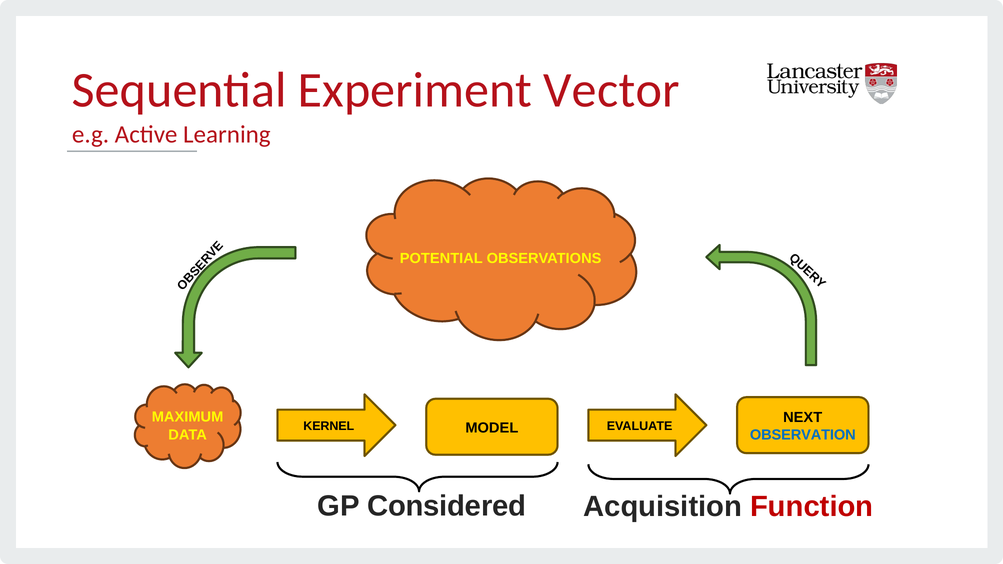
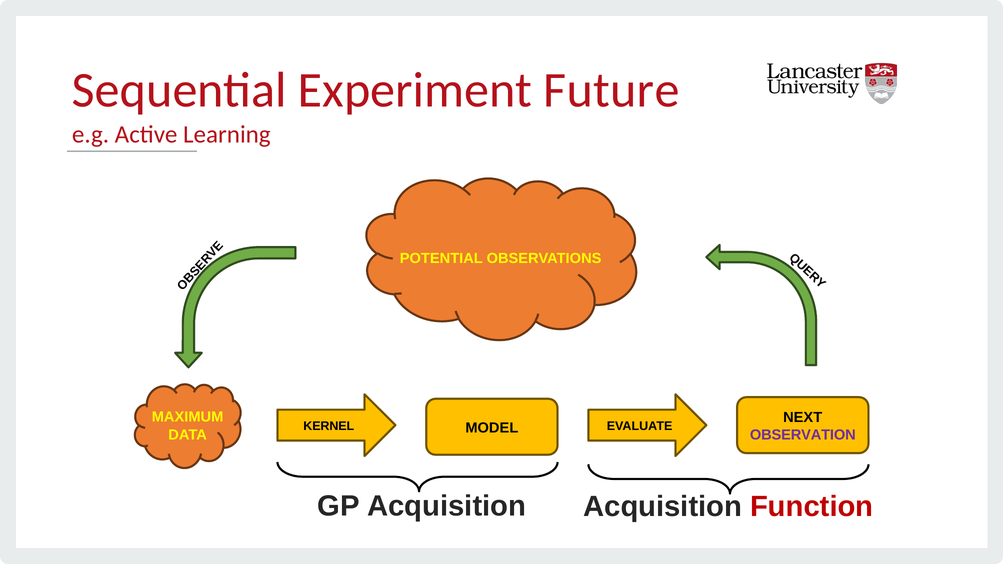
Vector: Vector -> Future
OBSERVATION colour: blue -> purple
GP Considered: Considered -> Acquisition
